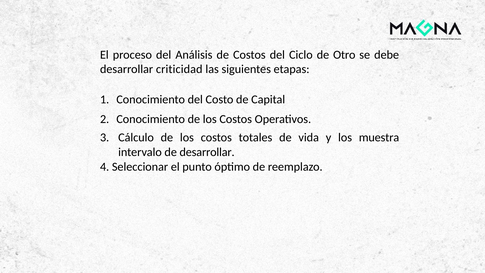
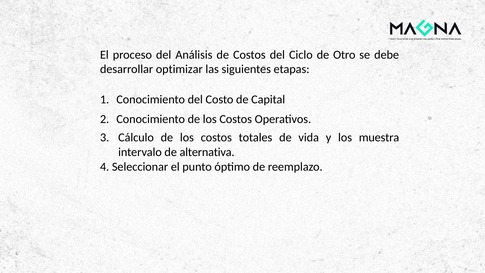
criticidad: criticidad -> optimizar
de desarrollar: desarrollar -> alternativa
